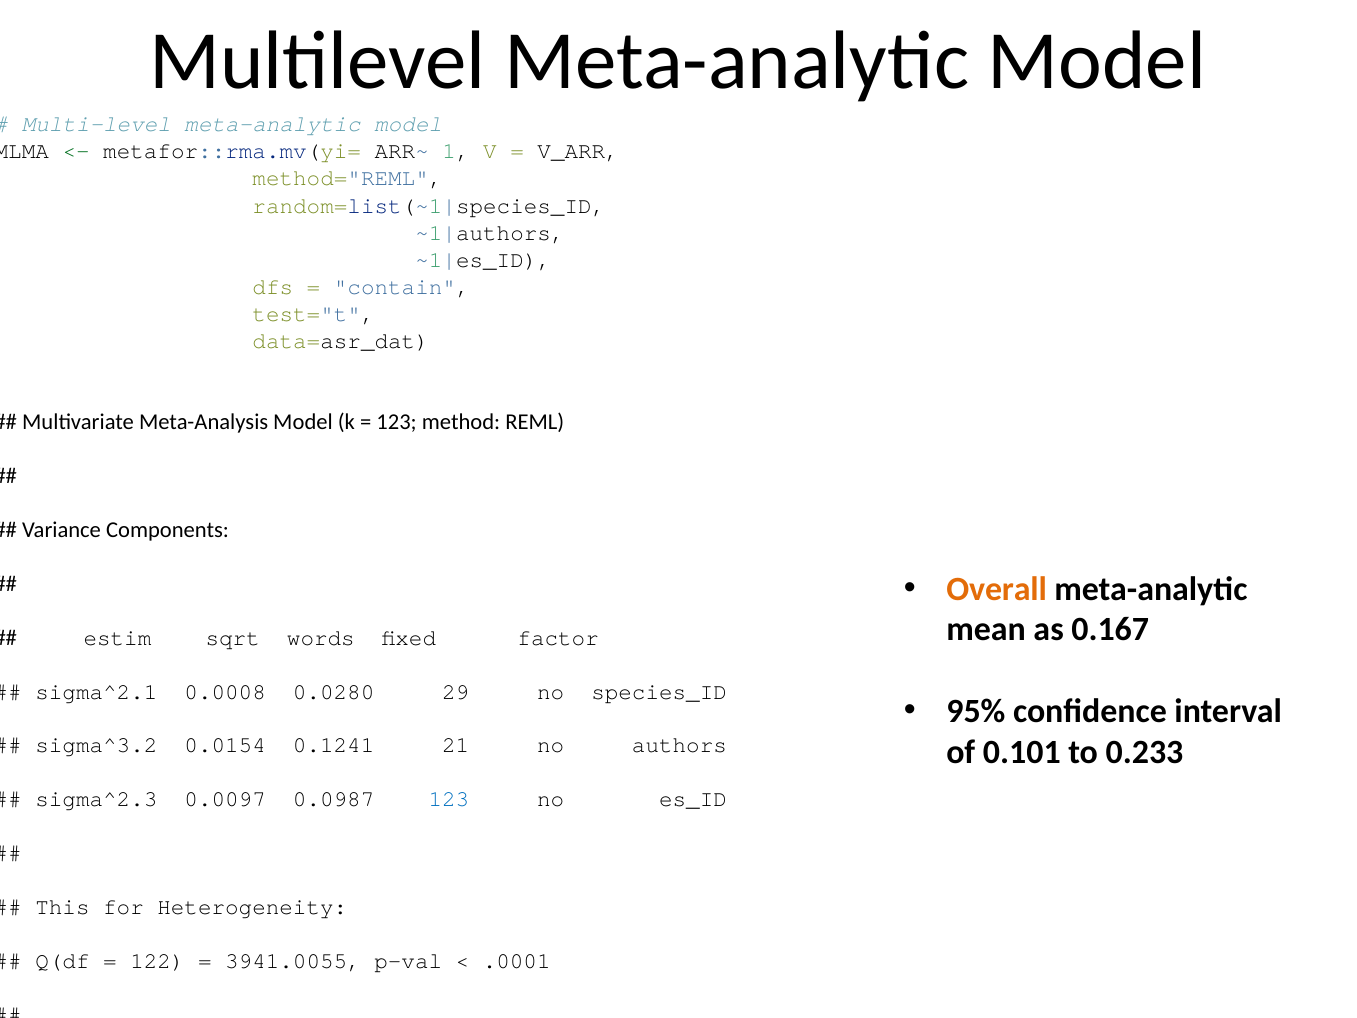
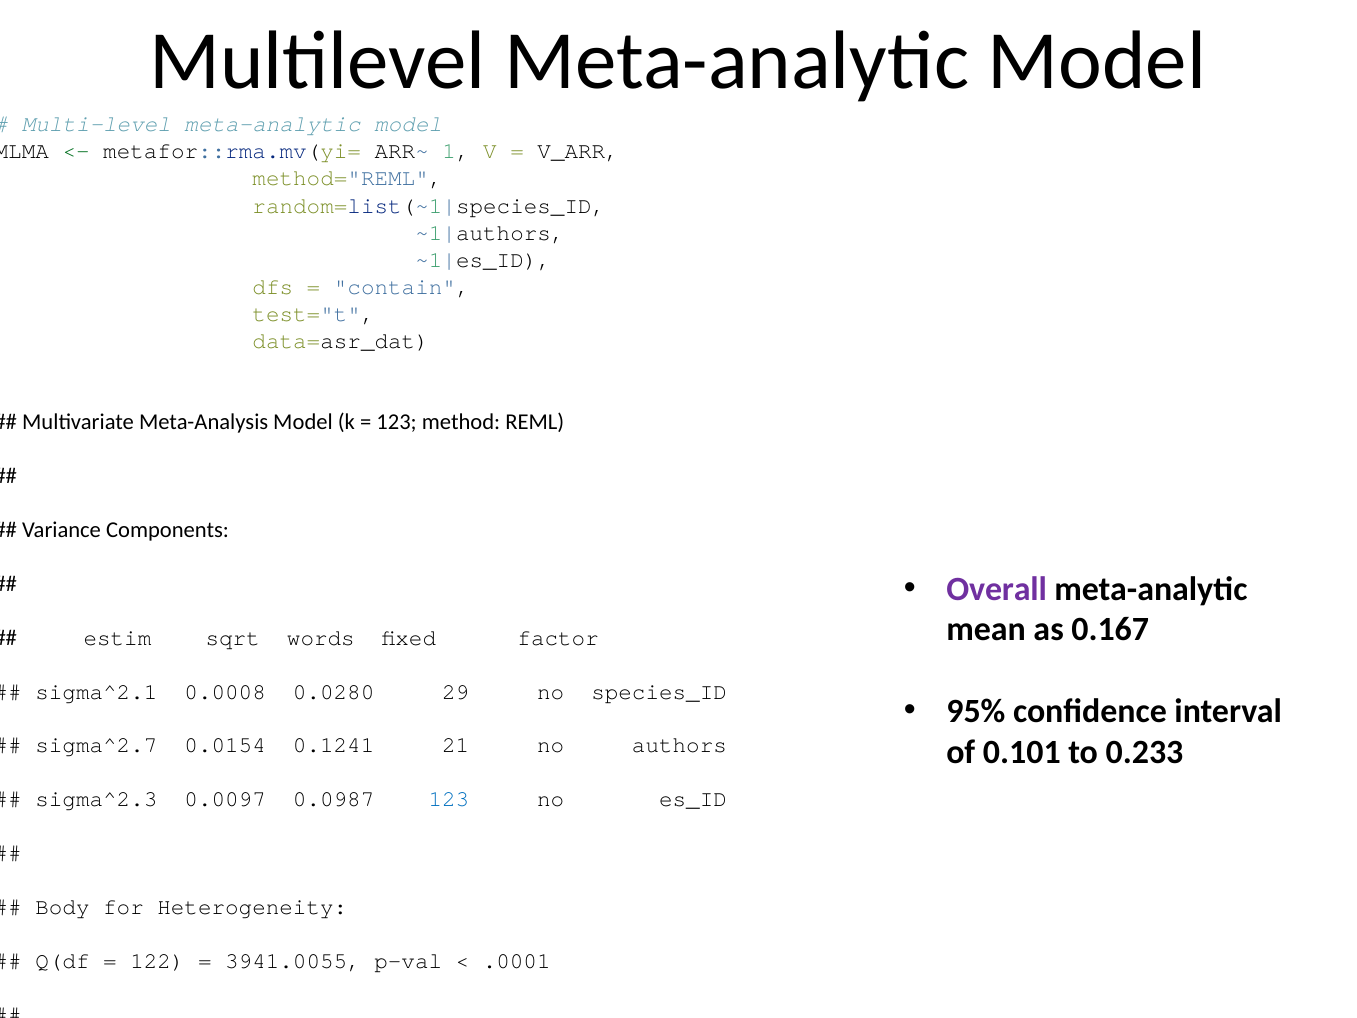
Overall colour: orange -> purple
sigma^3.2: sigma^3.2 -> sigma^2.7
This: This -> Body
